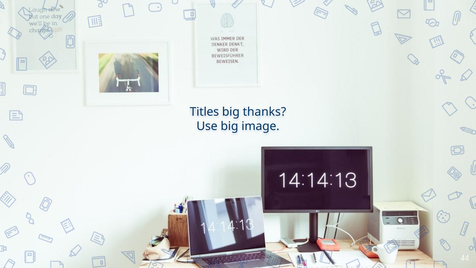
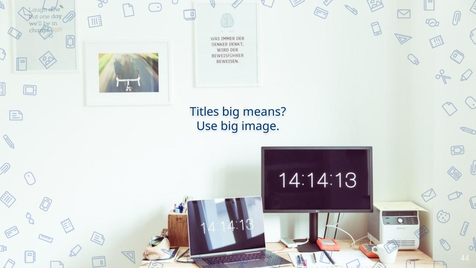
thanks: thanks -> means
